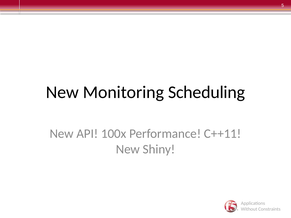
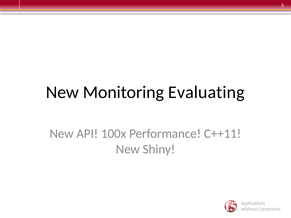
Scheduling: Scheduling -> Evaluating
